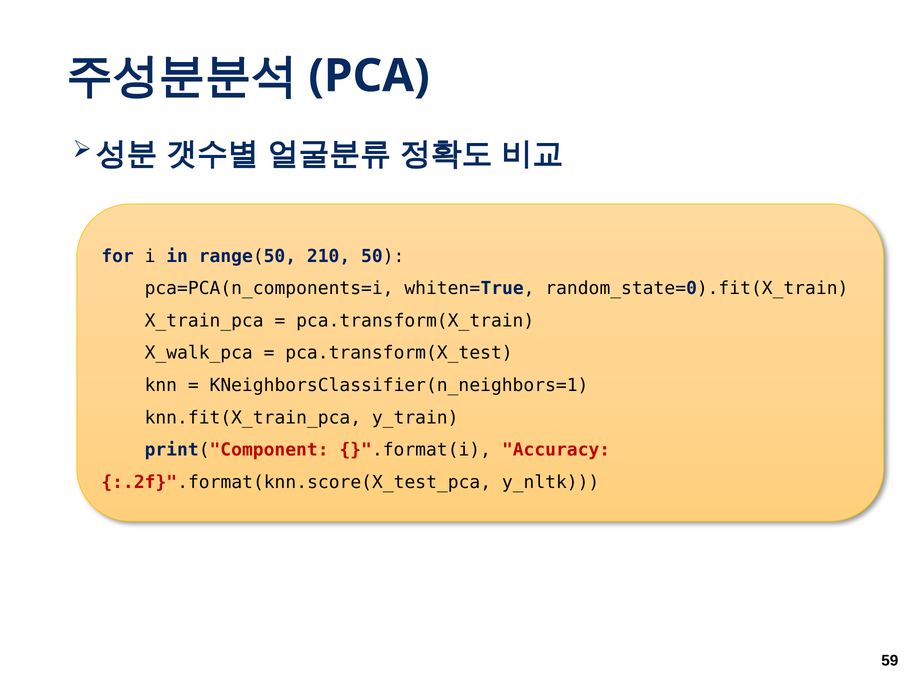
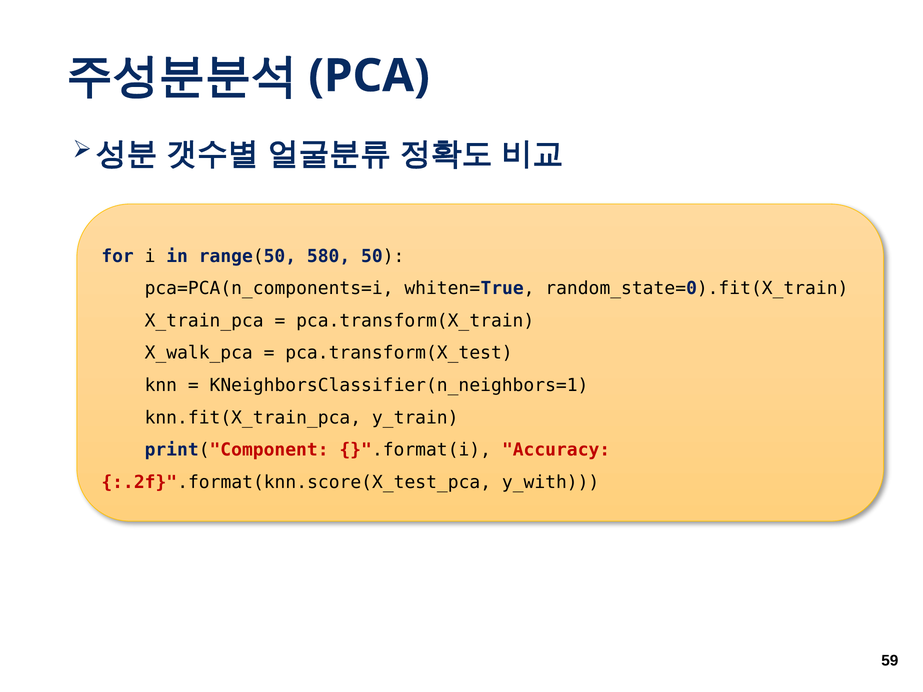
210: 210 -> 580
y_nltk: y_nltk -> y_with
